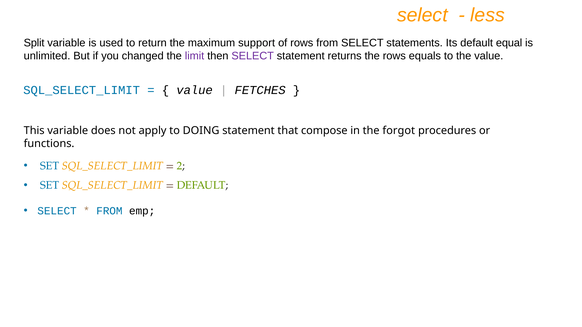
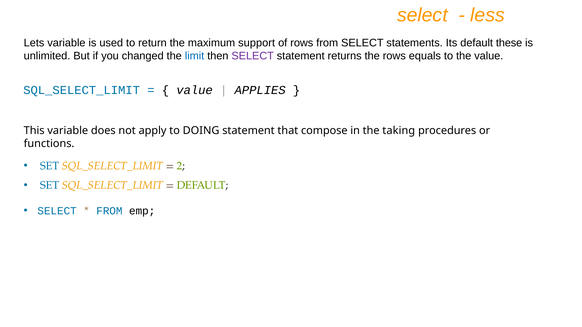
Split: Split -> Lets
equal: equal -> these
limit colour: purple -> blue
FETCHES: FETCHES -> APPLIES
forgot: forgot -> taking
